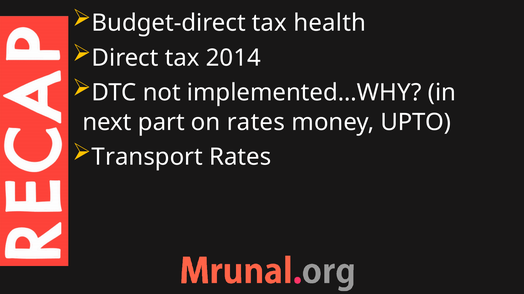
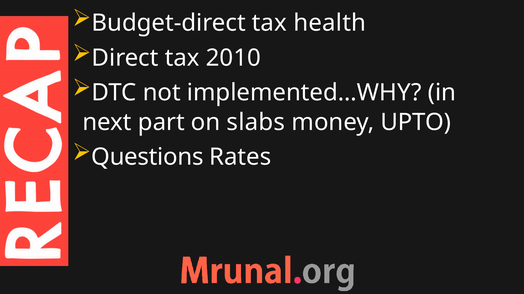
2014: 2014 -> 2010
on rates: rates -> slabs
Transport: Transport -> Questions
